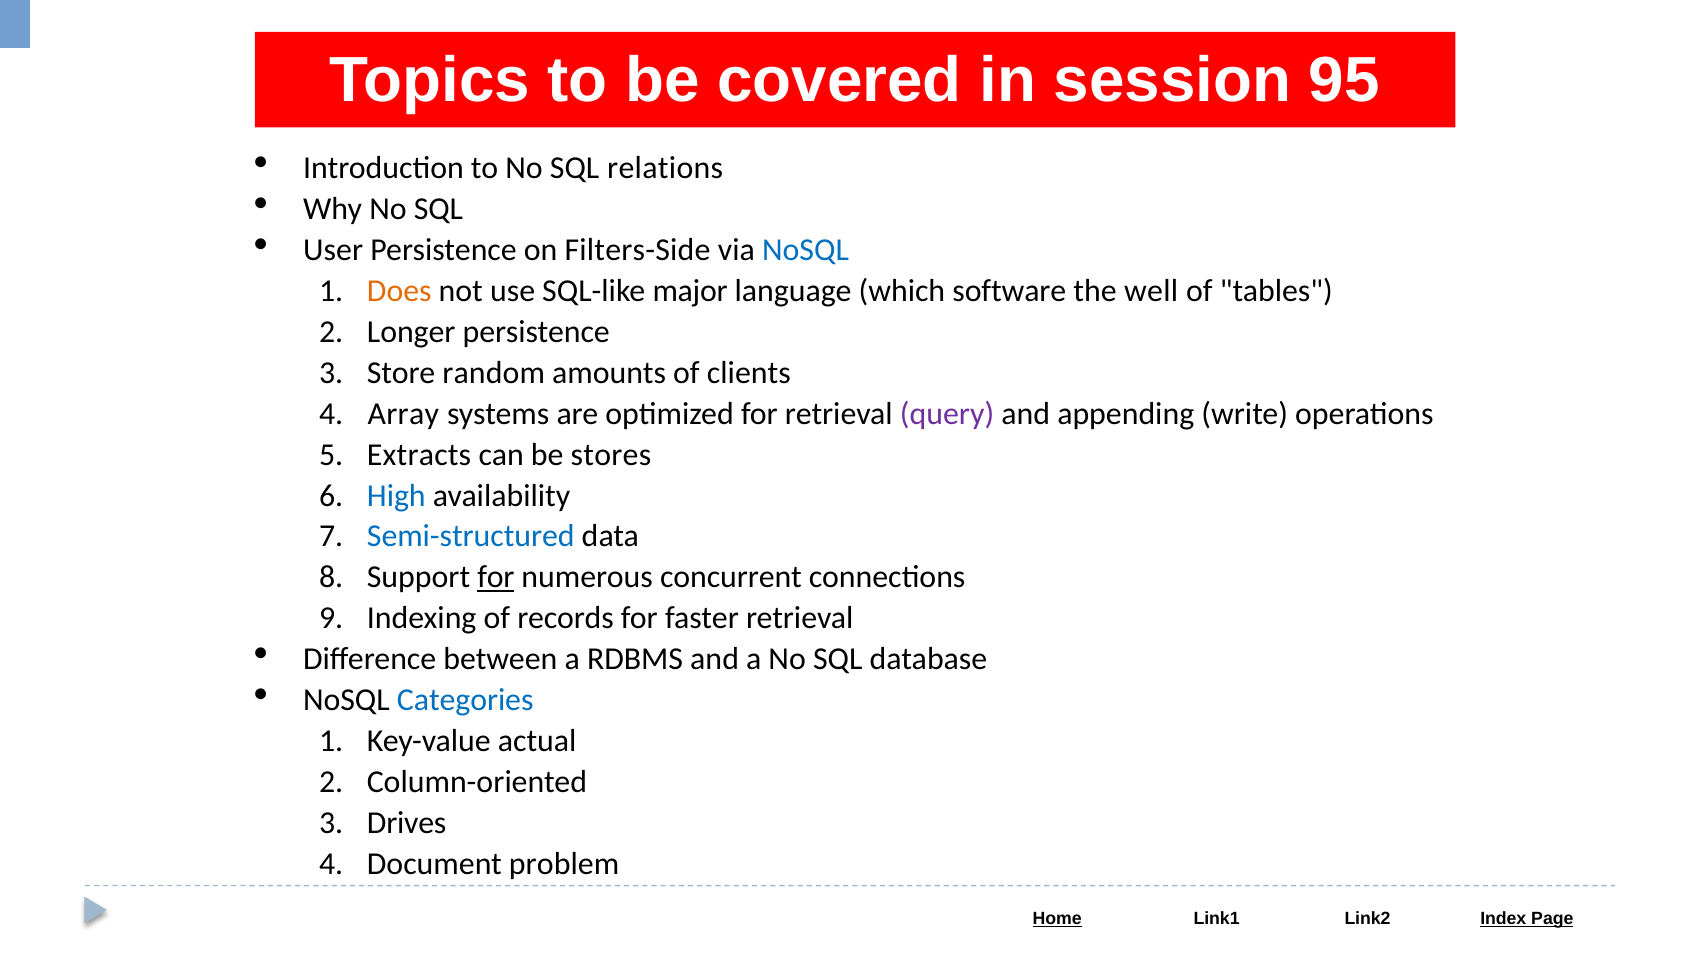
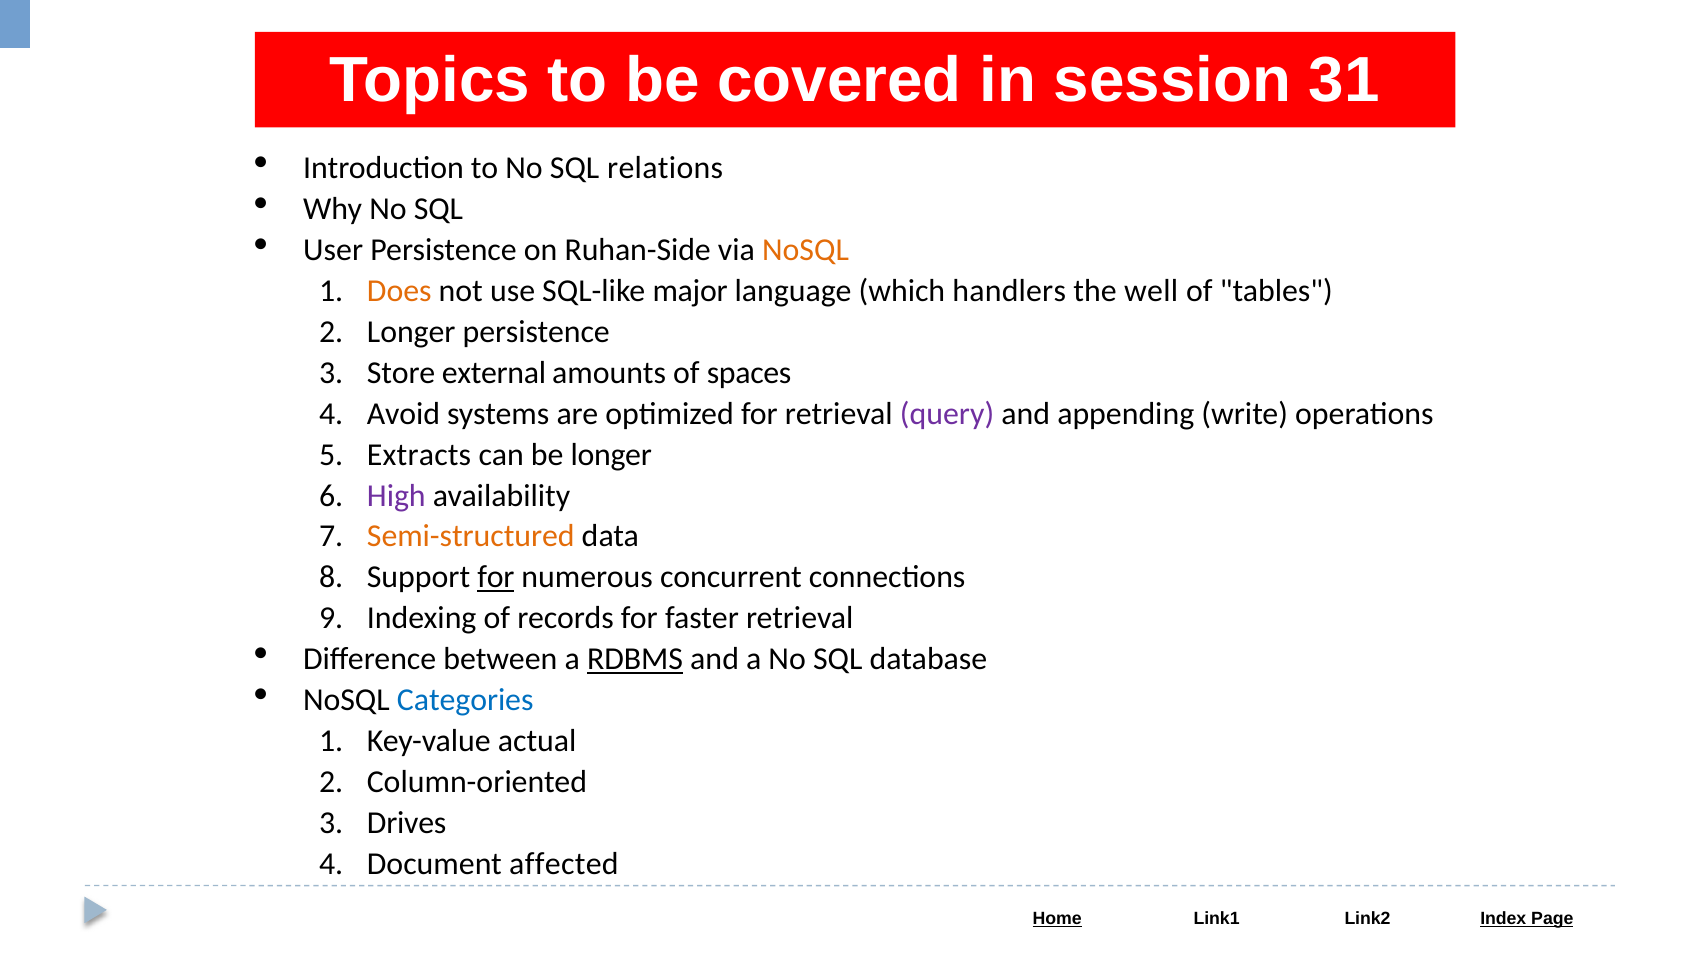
95: 95 -> 31
Filters-Side: Filters-Side -> Ruhan-Side
NoSQL at (805, 250) colour: blue -> orange
software: software -> handlers
random: random -> external
clients: clients -> spaces
Array: Array -> Avoid
be stores: stores -> longer
High colour: blue -> purple
Semi-structured colour: blue -> orange
RDBMS underline: none -> present
problem: problem -> affected
